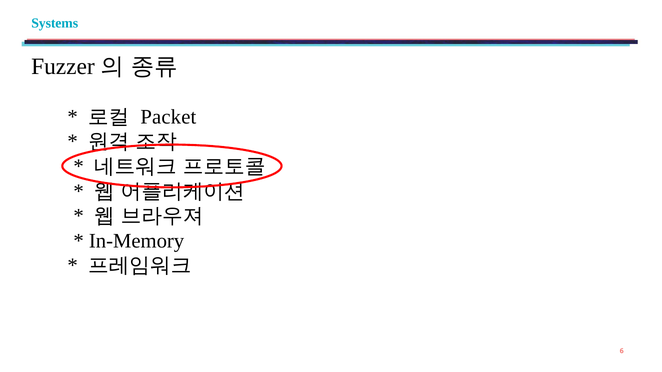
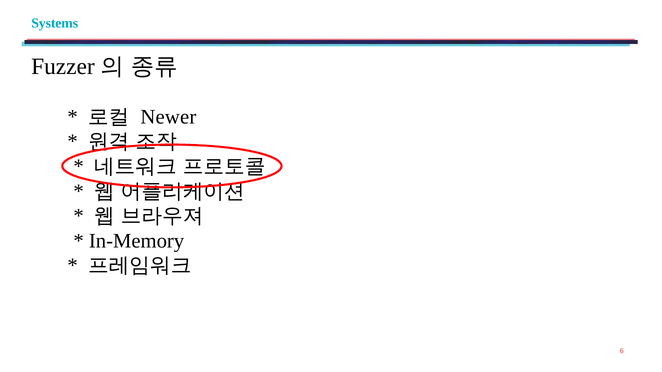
Packet: Packet -> Newer
